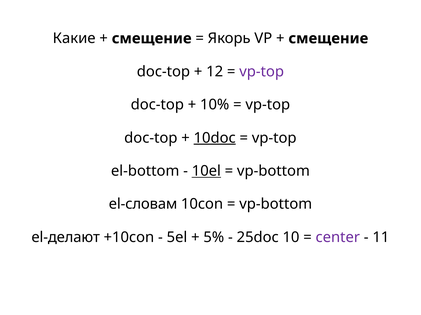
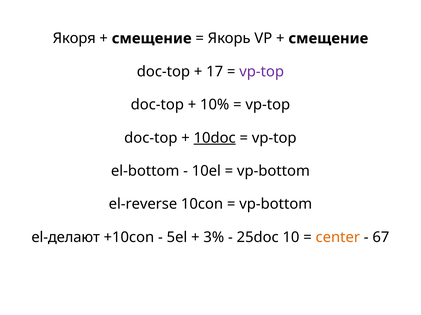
Какие: Какие -> Якоря
12: 12 -> 17
10el underline: present -> none
el-словам: el-словам -> el-reverse
5%: 5% -> 3%
center colour: purple -> orange
11: 11 -> 67
